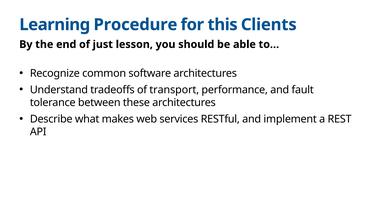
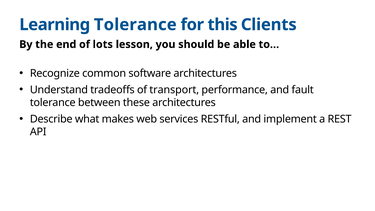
Learning Procedure: Procedure -> Tolerance
just: just -> lots
